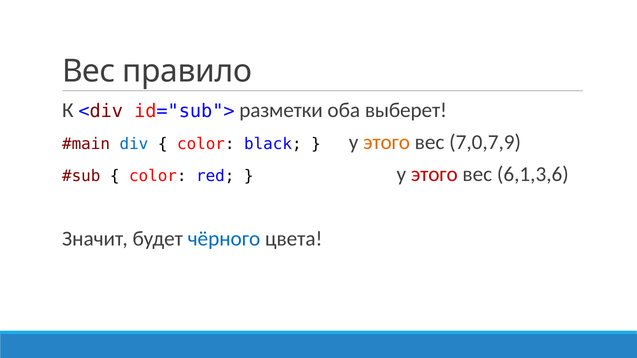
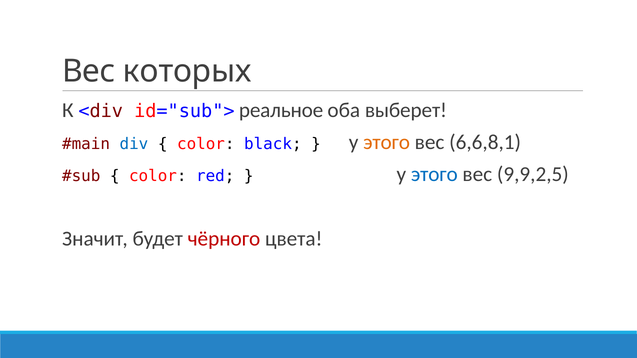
правило: правило -> которых
разметки: разметки -> реальное
7,0,7,9: 7,0,7,9 -> 6,6,8,1
этого at (434, 175) colour: red -> blue
6,1,3,6: 6,1,3,6 -> 9,9,2,5
чёрного colour: blue -> red
